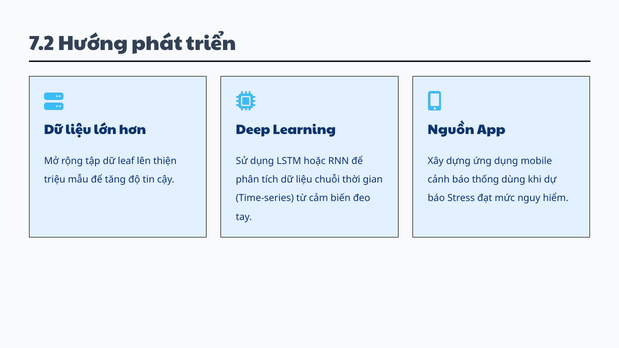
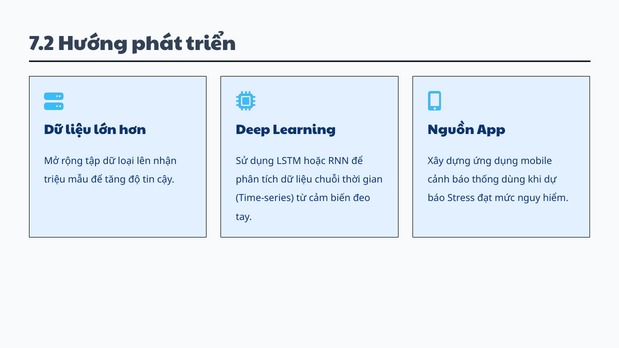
leaf: leaf -> loại
thiện: thiện -> nhận
